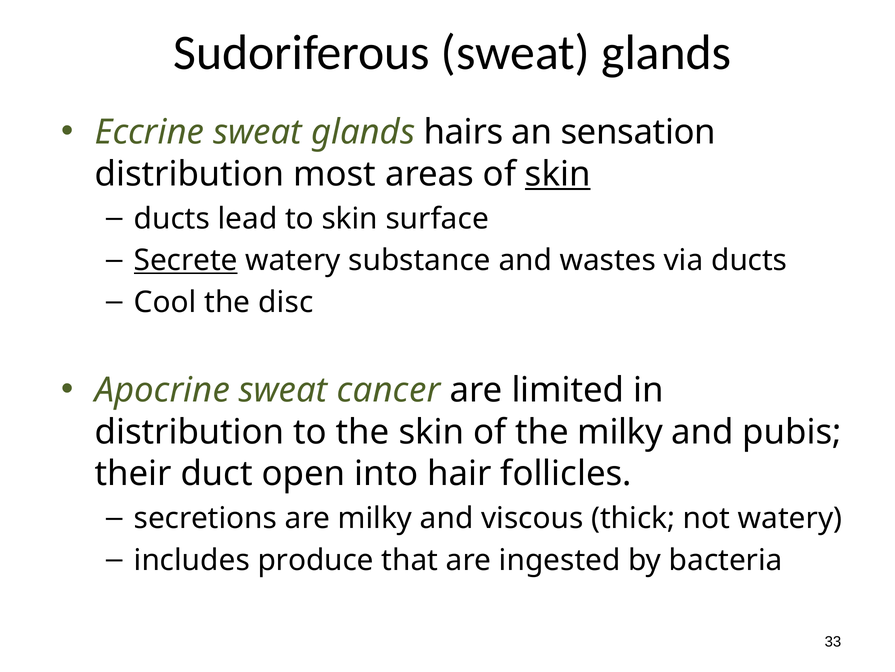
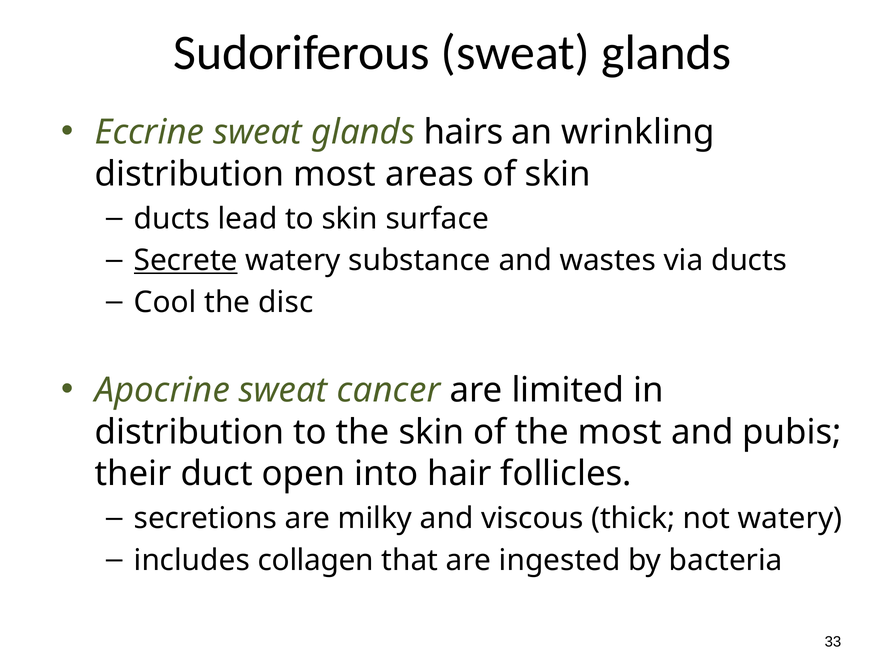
sensation: sensation -> wrinkling
skin at (558, 174) underline: present -> none
the milky: milky -> most
produce: produce -> collagen
